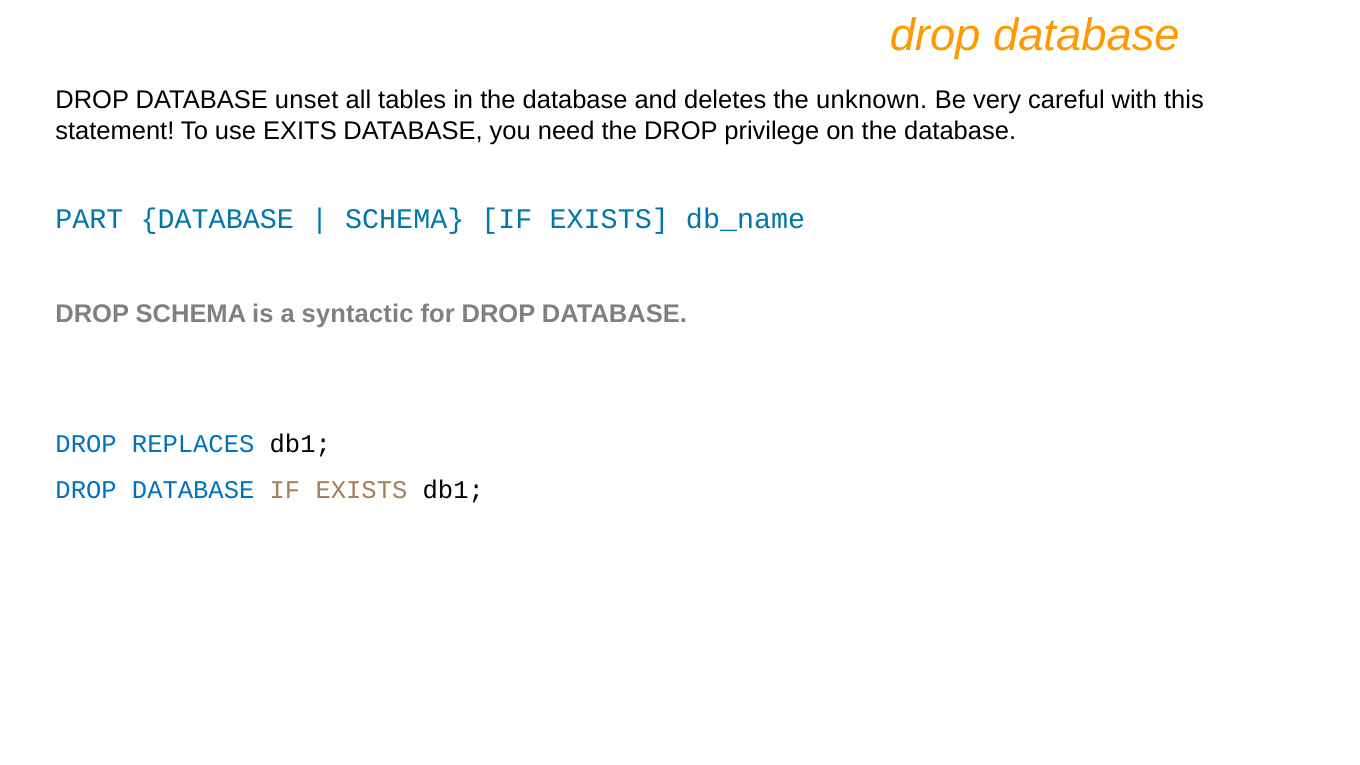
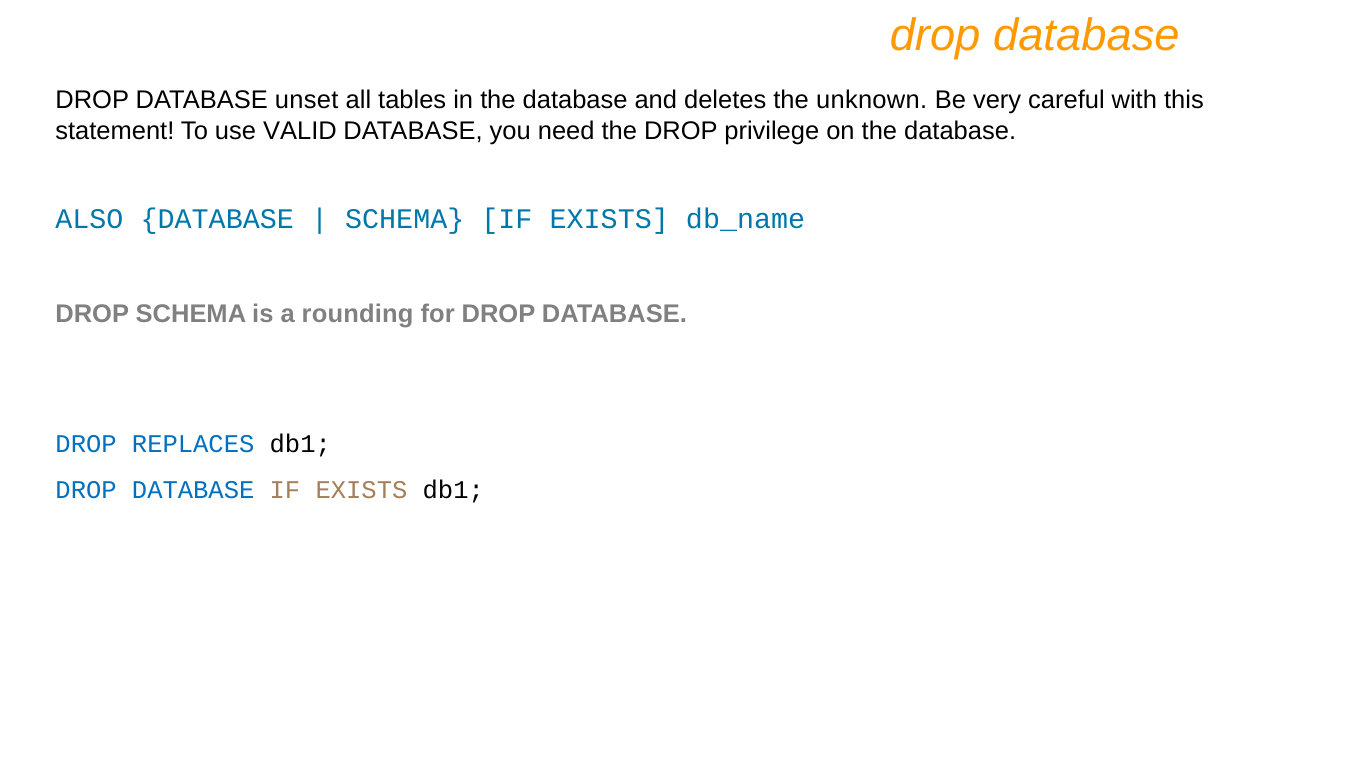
EXITS: EXITS -> VALID
PART: PART -> ALSO
syntactic: syntactic -> rounding
